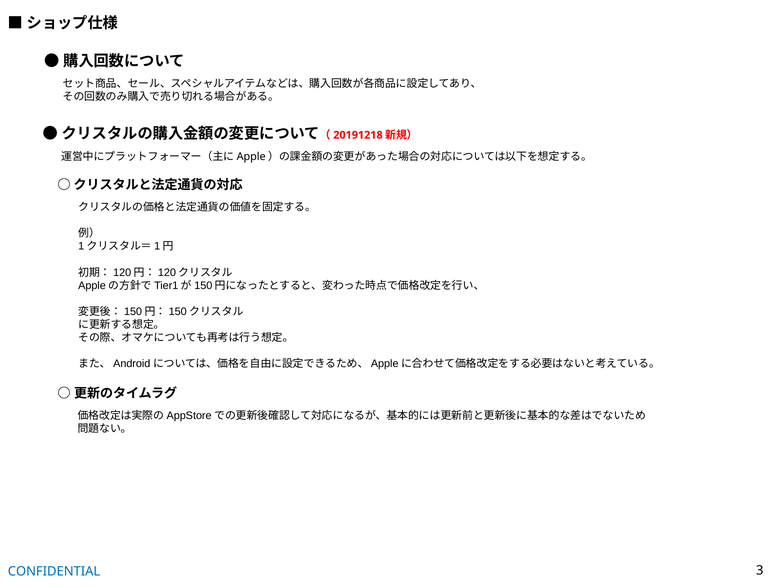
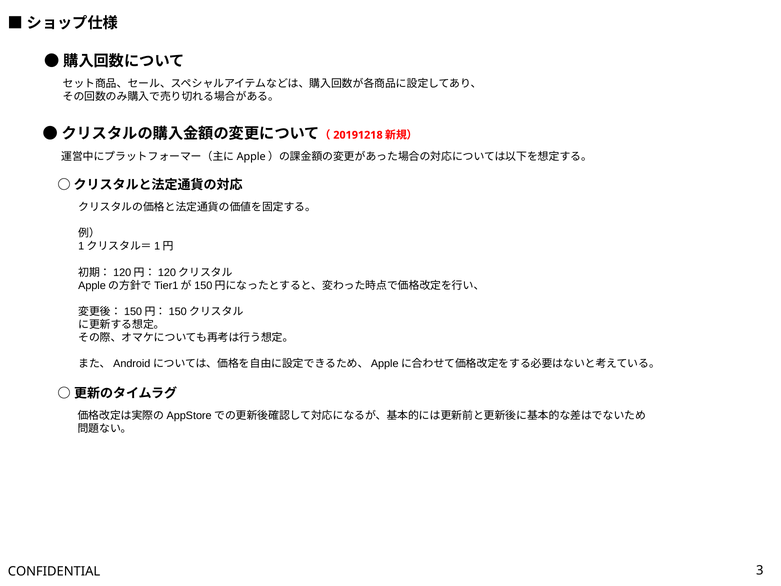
CONFIDENTIAL colour: blue -> black
